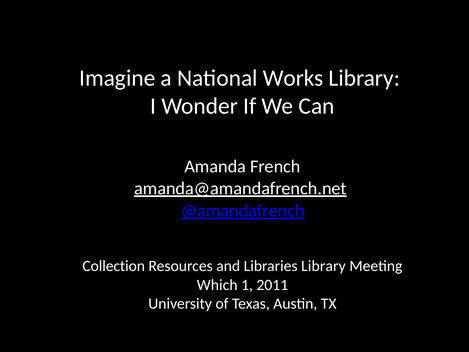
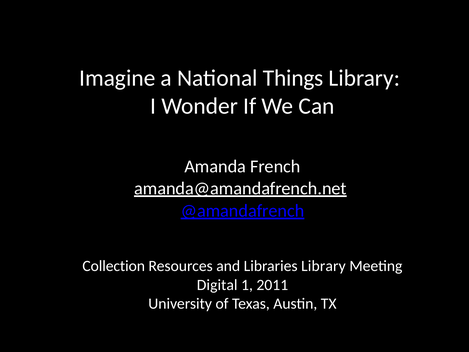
Works: Works -> Things
Which: Which -> Digital
